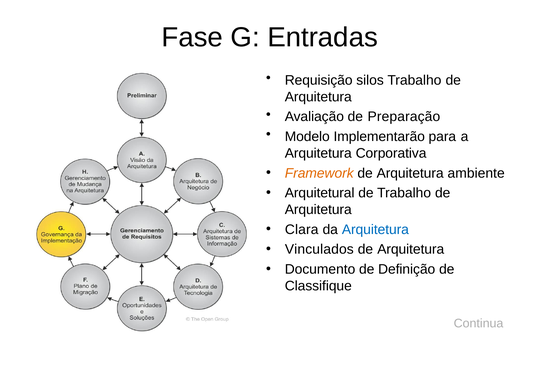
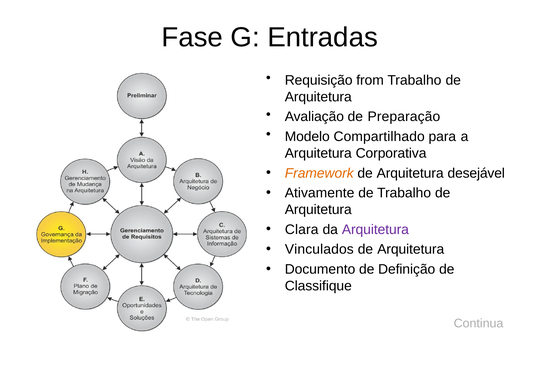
silos: silos -> from
Implementarão: Implementarão -> Compartilhado
ambiente: ambiente -> desejável
Arquitetural: Arquitetural -> Ativamente
Arquitetura at (375, 230) colour: blue -> purple
